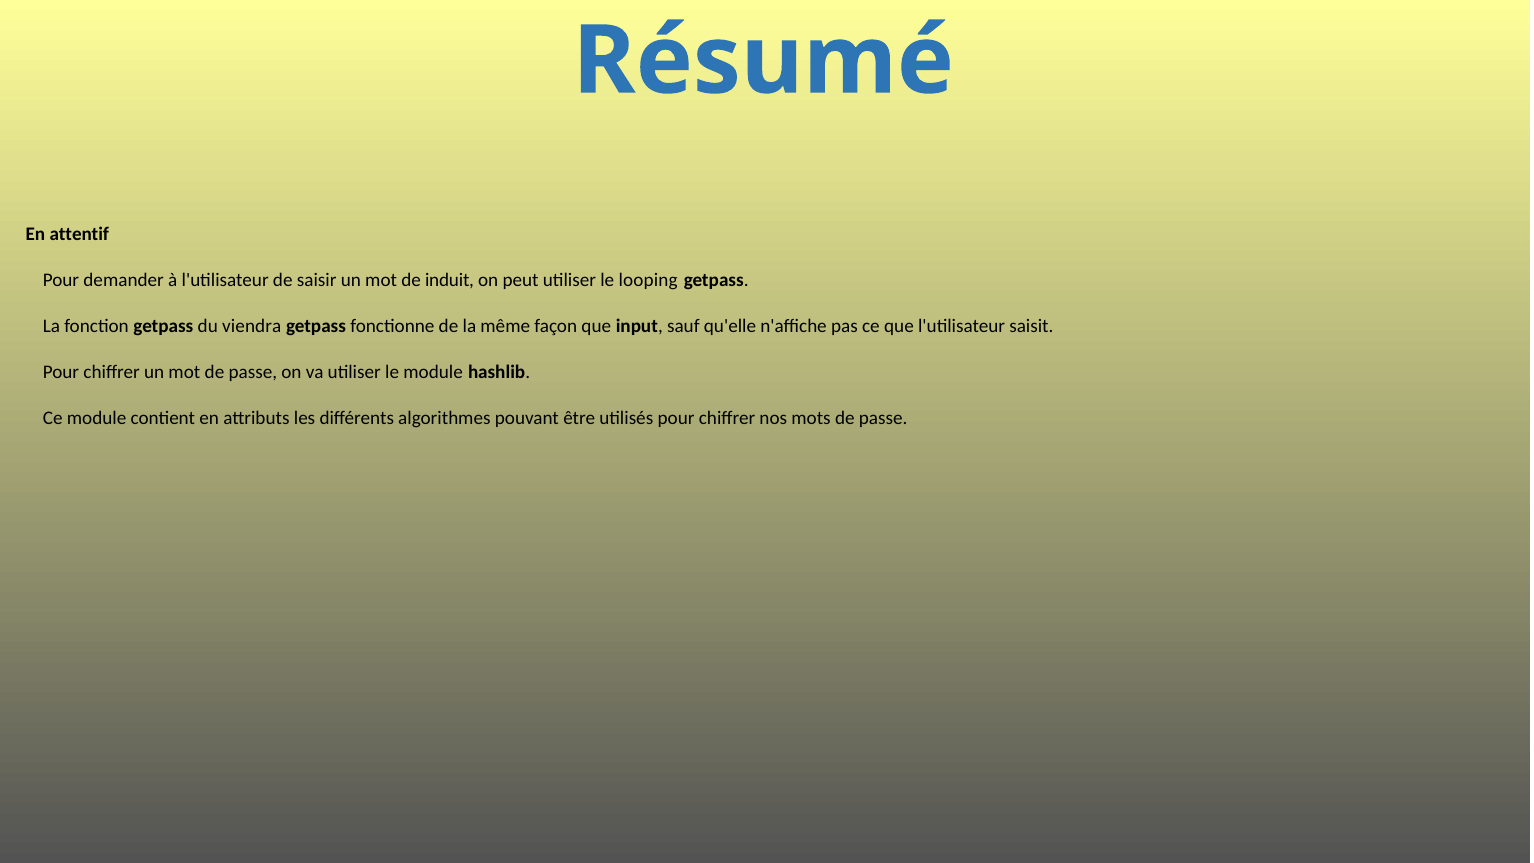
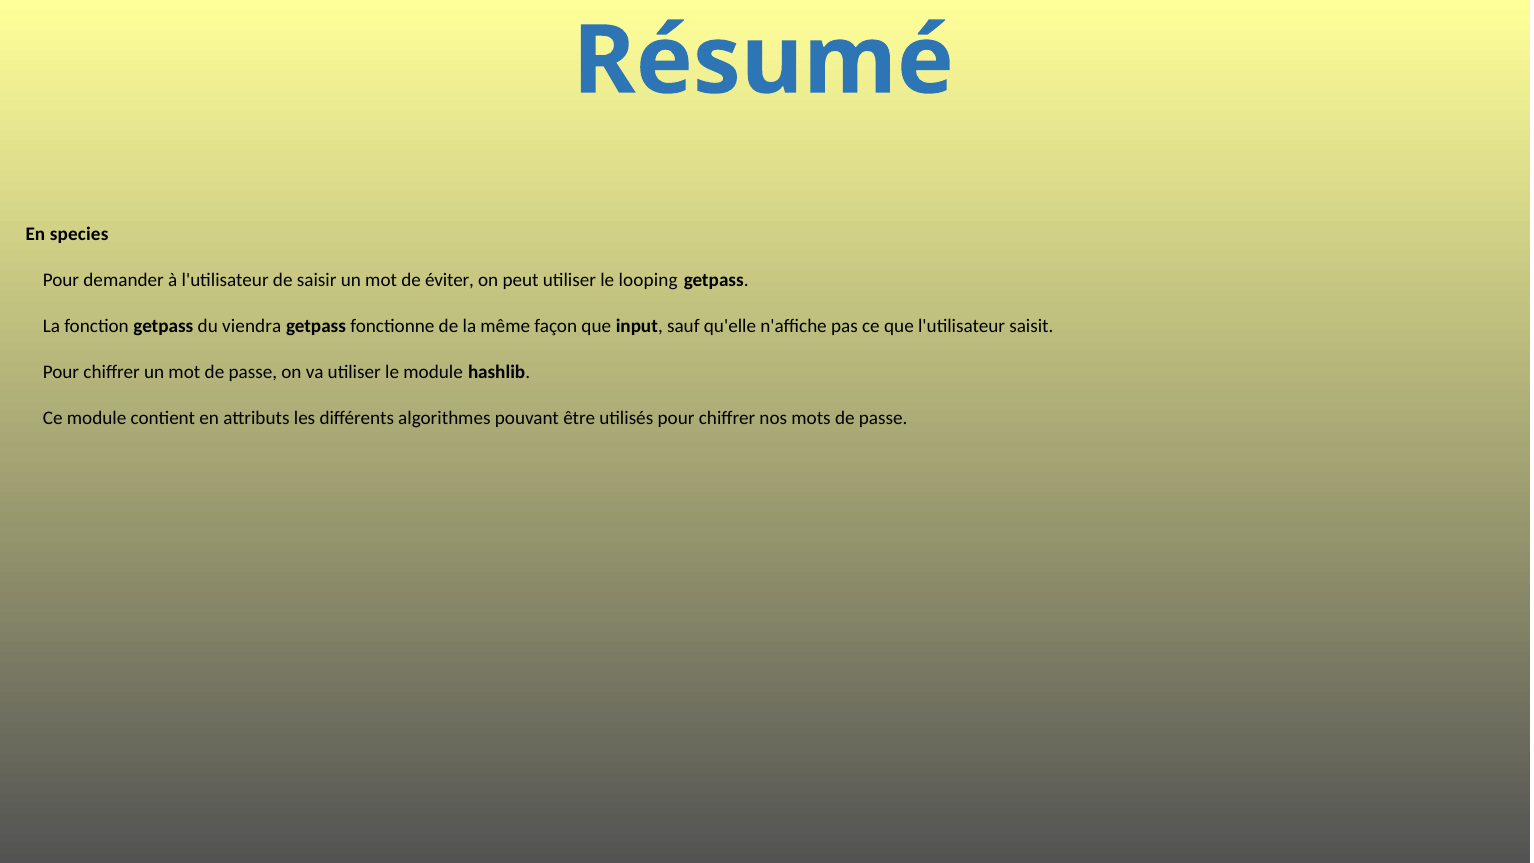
attentif: attentif -> species
induit: induit -> éviter
